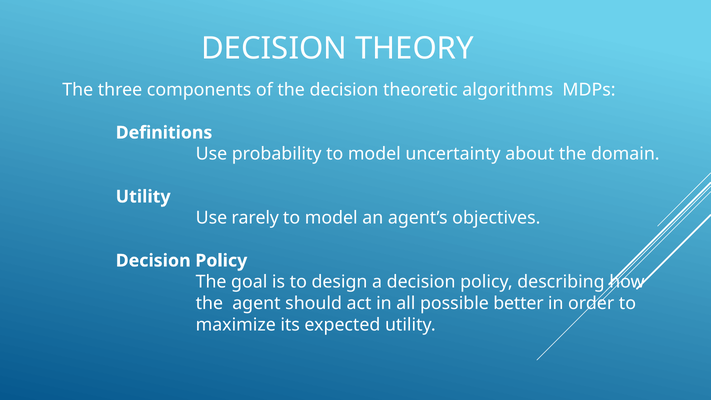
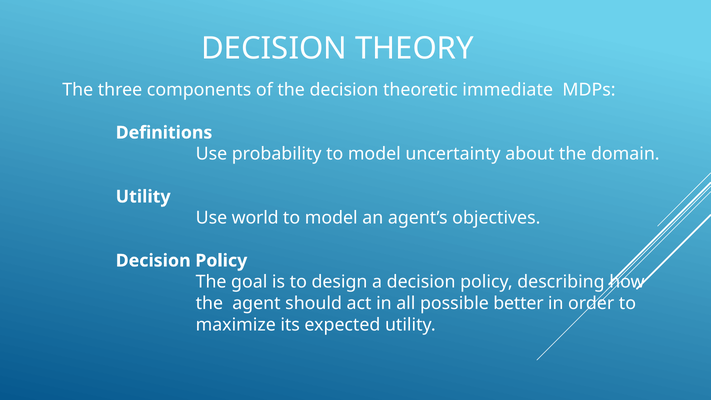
algorithms: algorithms -> immediate
rarely: rarely -> world
